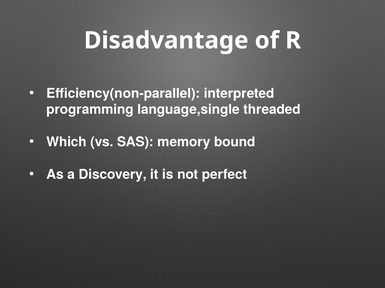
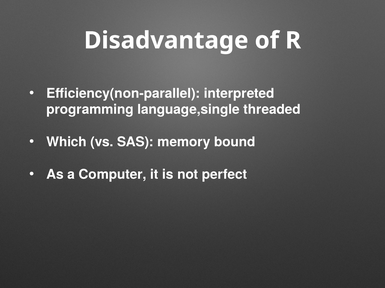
Discovery: Discovery -> Computer
